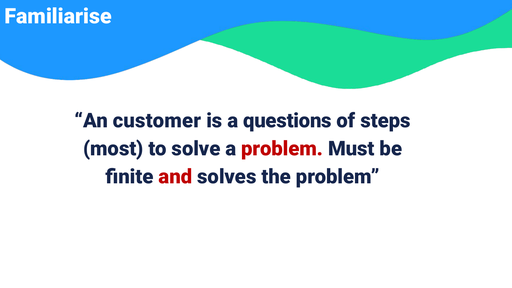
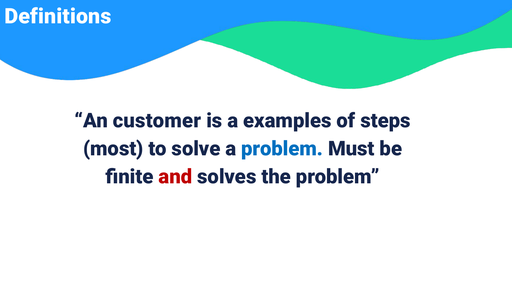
Familiarise: Familiarise -> Definitions
questions: questions -> examples
problem at (282, 149) colour: red -> blue
